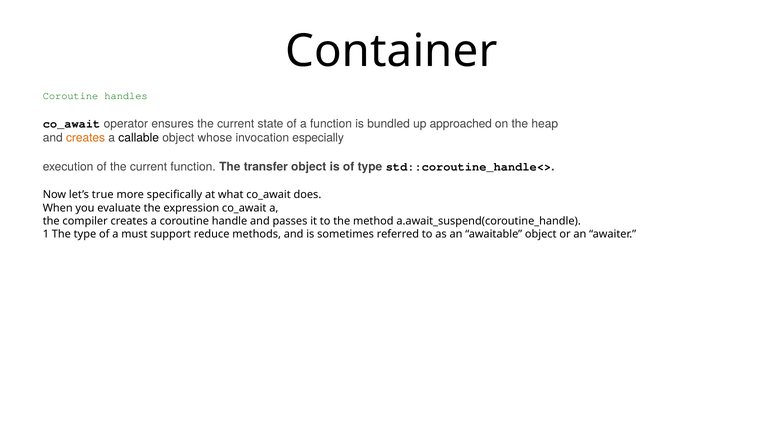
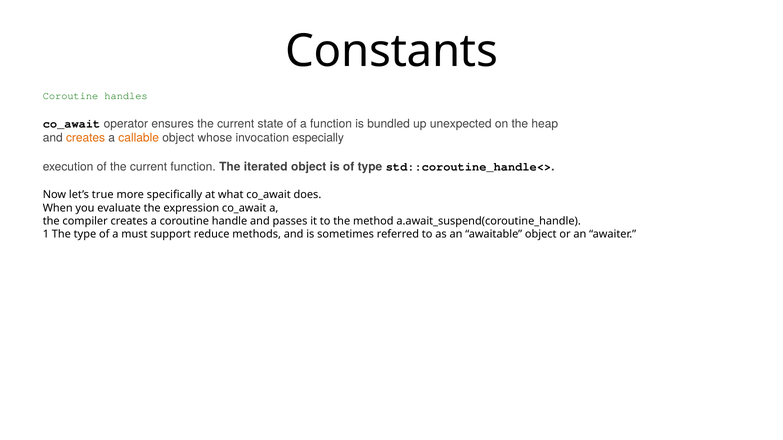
Container: Container -> Constants
approached: approached -> unexpected
callable colour: black -> orange
transfer: transfer -> iterated
